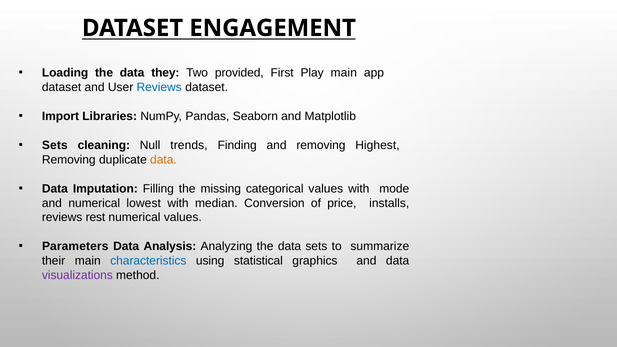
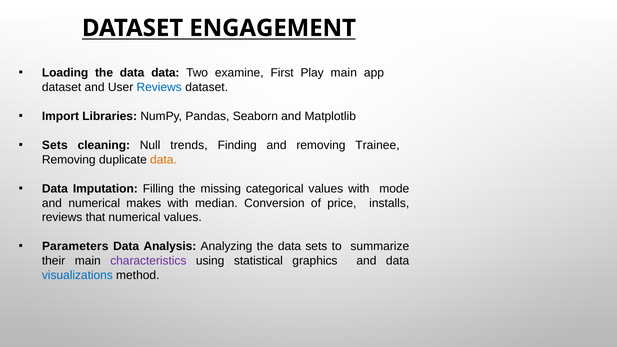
data they: they -> data
provided: provided -> examine
Highest: Highest -> Trainee
lowest: lowest -> makes
rest: rest -> that
characteristics colour: blue -> purple
visualizations colour: purple -> blue
